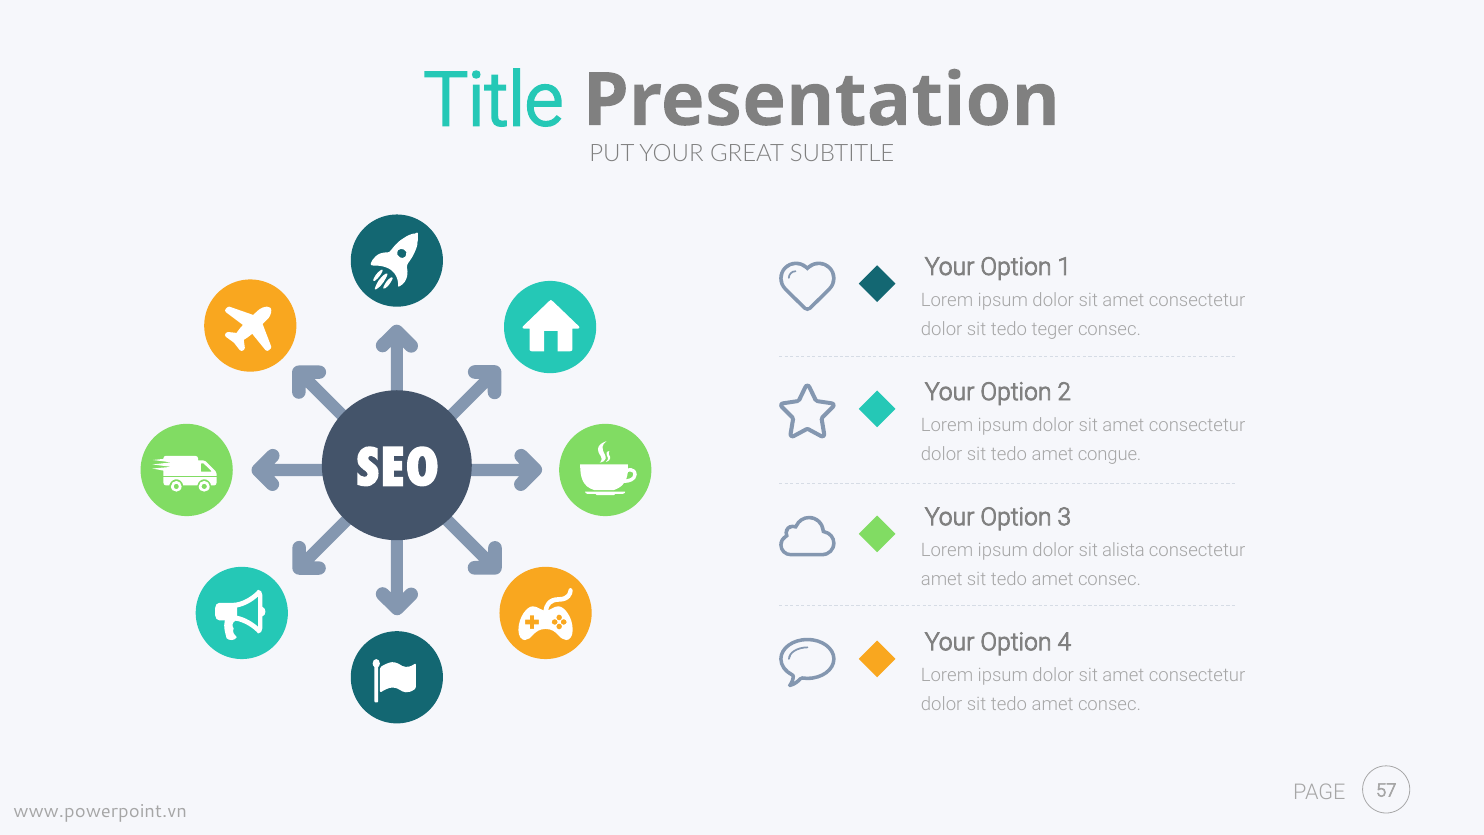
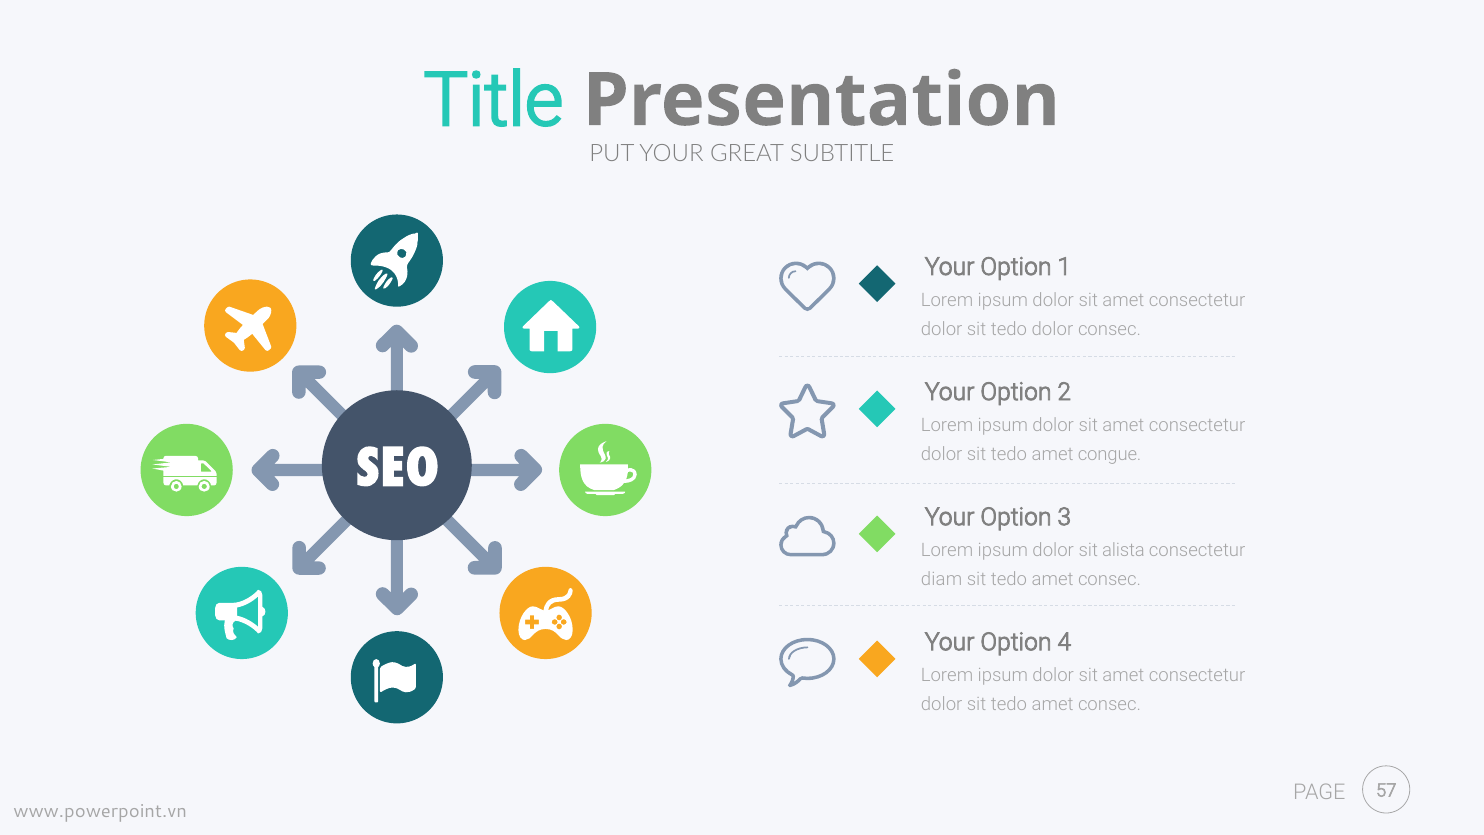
tedo teger: teger -> dolor
amet at (942, 579): amet -> diam
